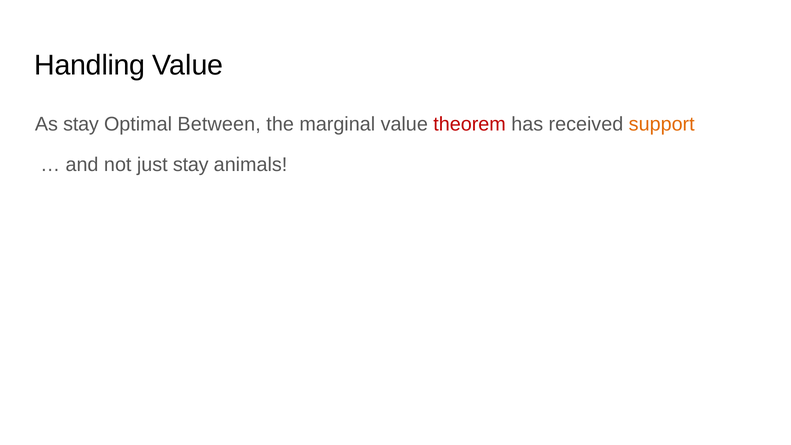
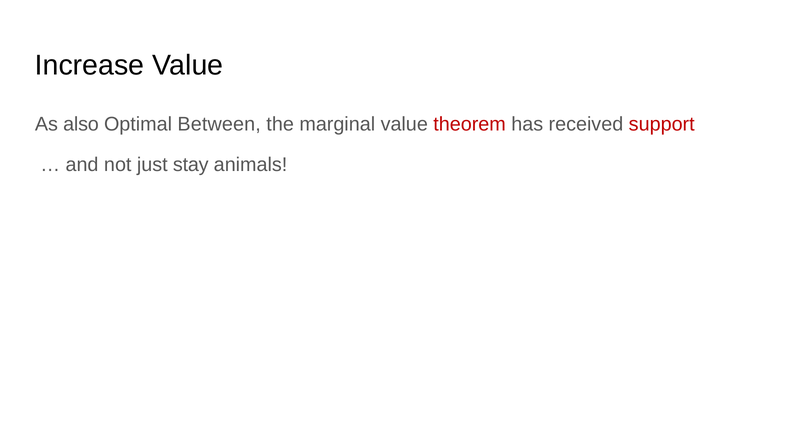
Handling: Handling -> Increase
As stay: stay -> also
support colour: orange -> red
